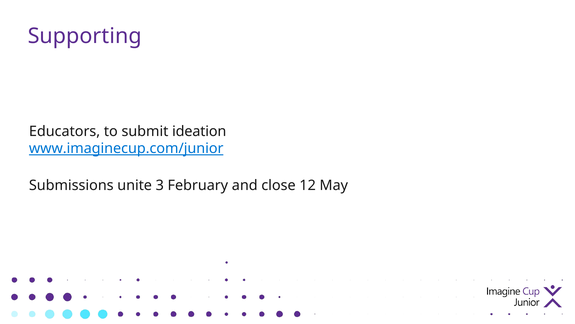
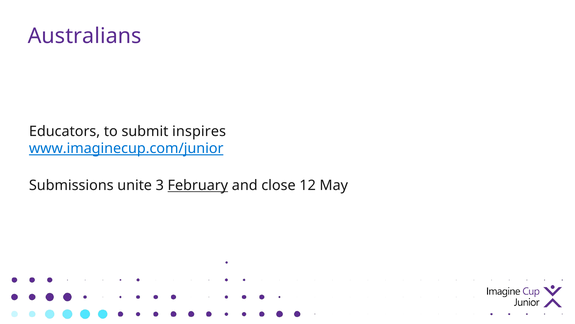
Supporting: Supporting -> Australians
ideation: ideation -> inspires
February underline: none -> present
